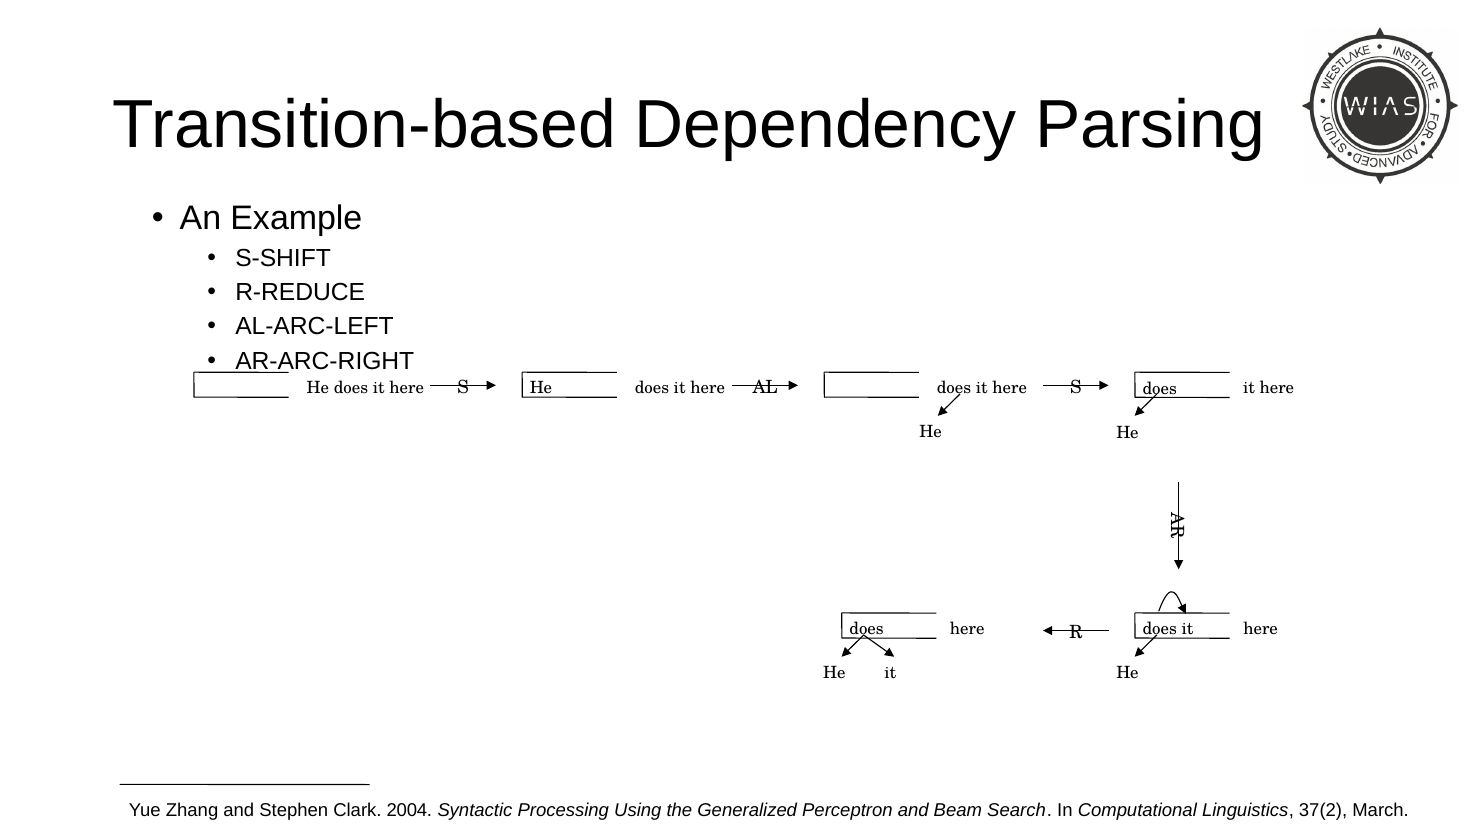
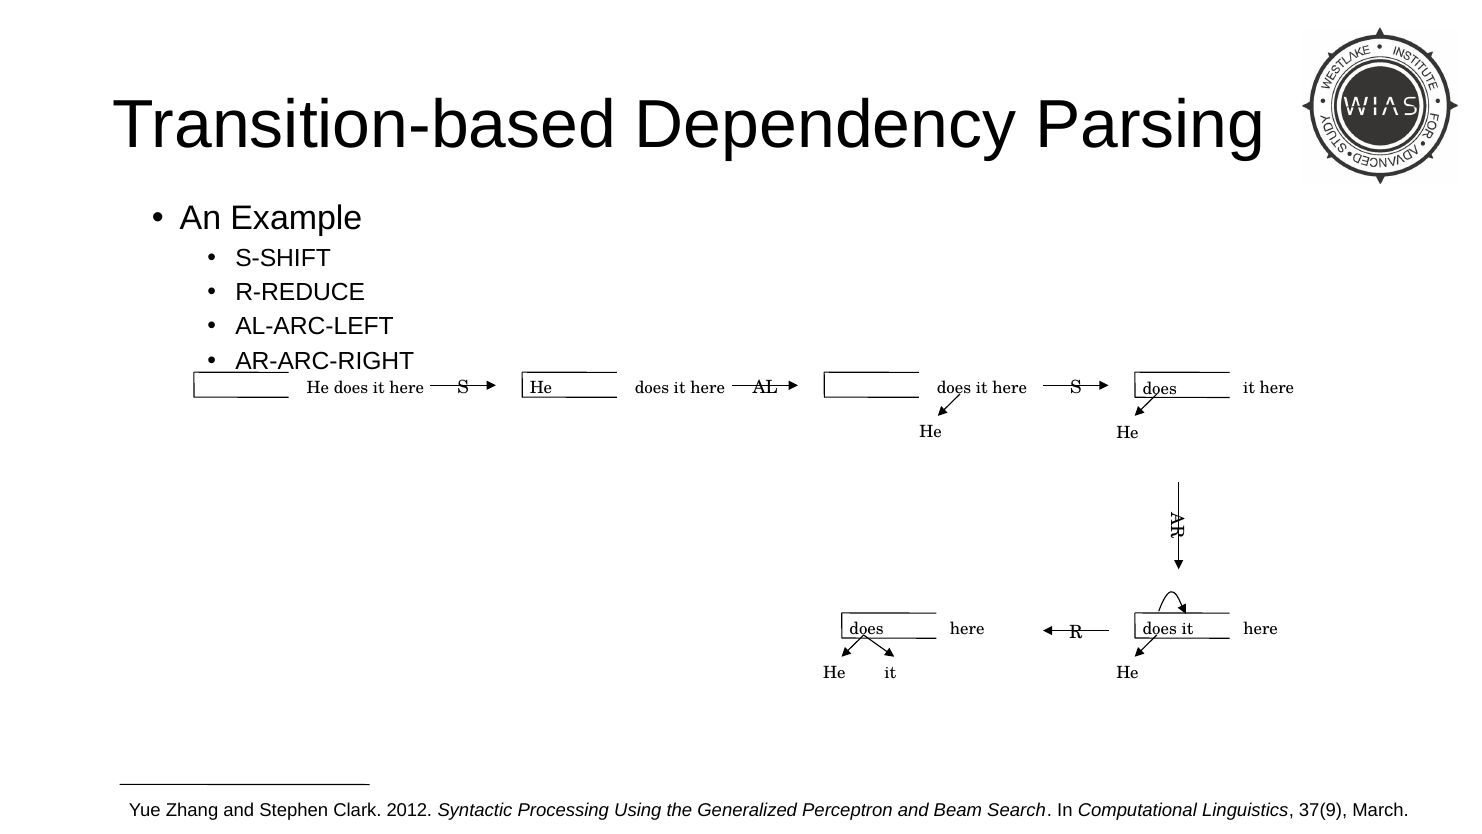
2004: 2004 -> 2012
37(2: 37(2 -> 37(9
